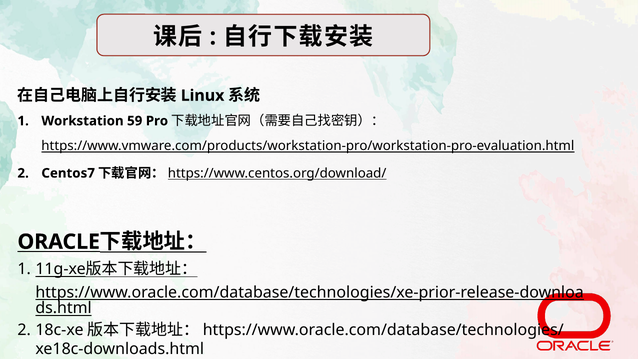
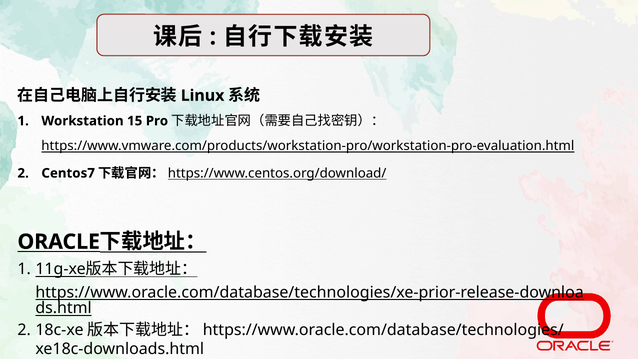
59: 59 -> 15
